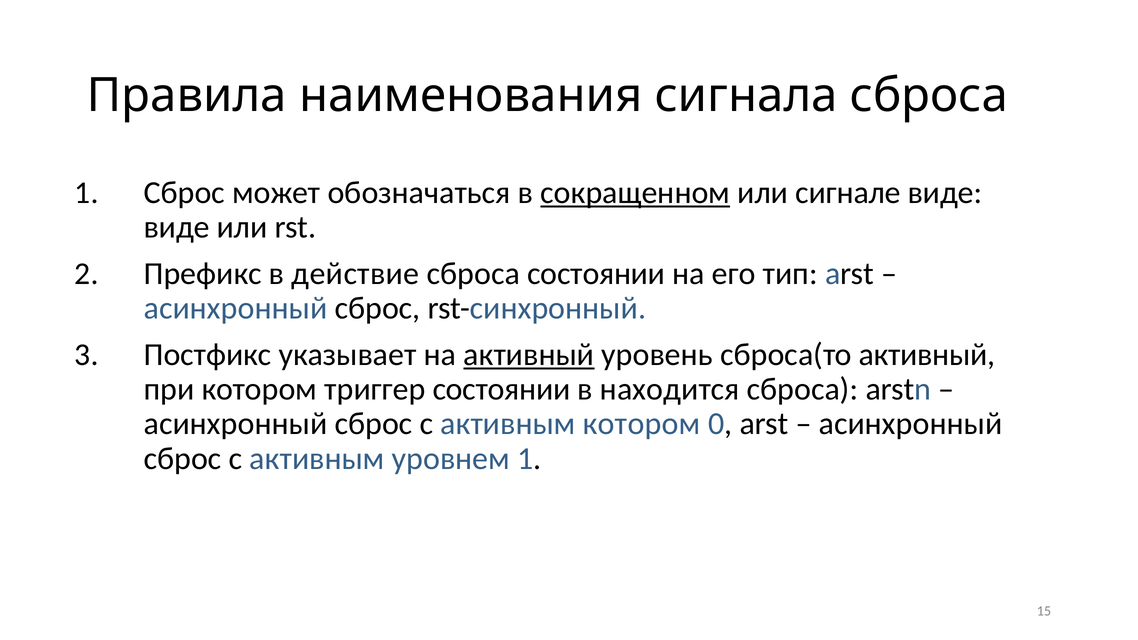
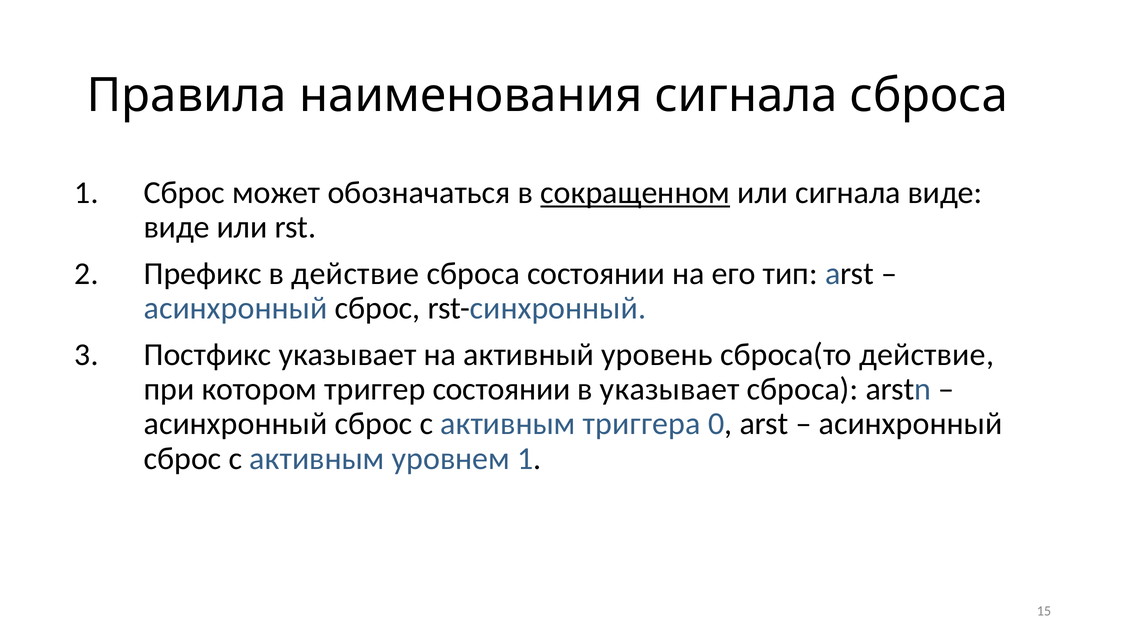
или сигнале: сигнале -> сигнала
активный at (529, 355) underline: present -> none
сброса(то активный: активный -> действие
в находится: находится -> указывает
активным котором: котором -> триггера
